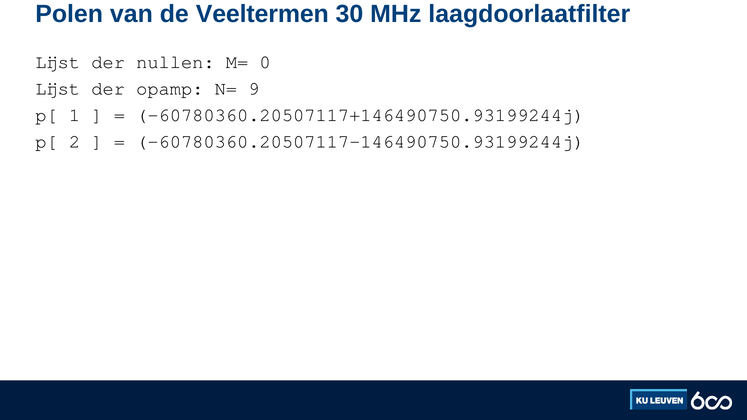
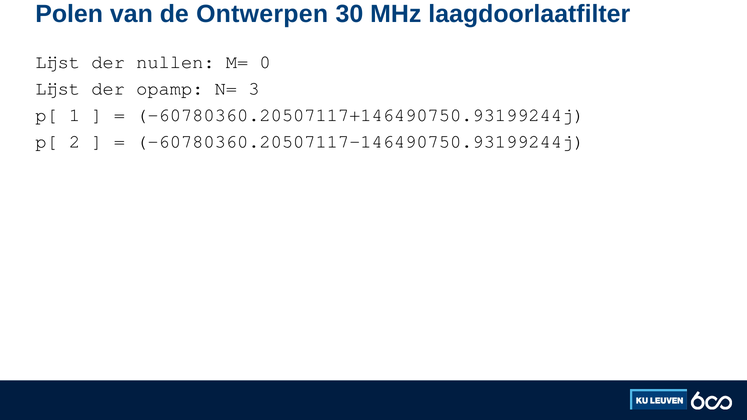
Veeltermen: Veeltermen -> Ontwerpen
9: 9 -> 3
